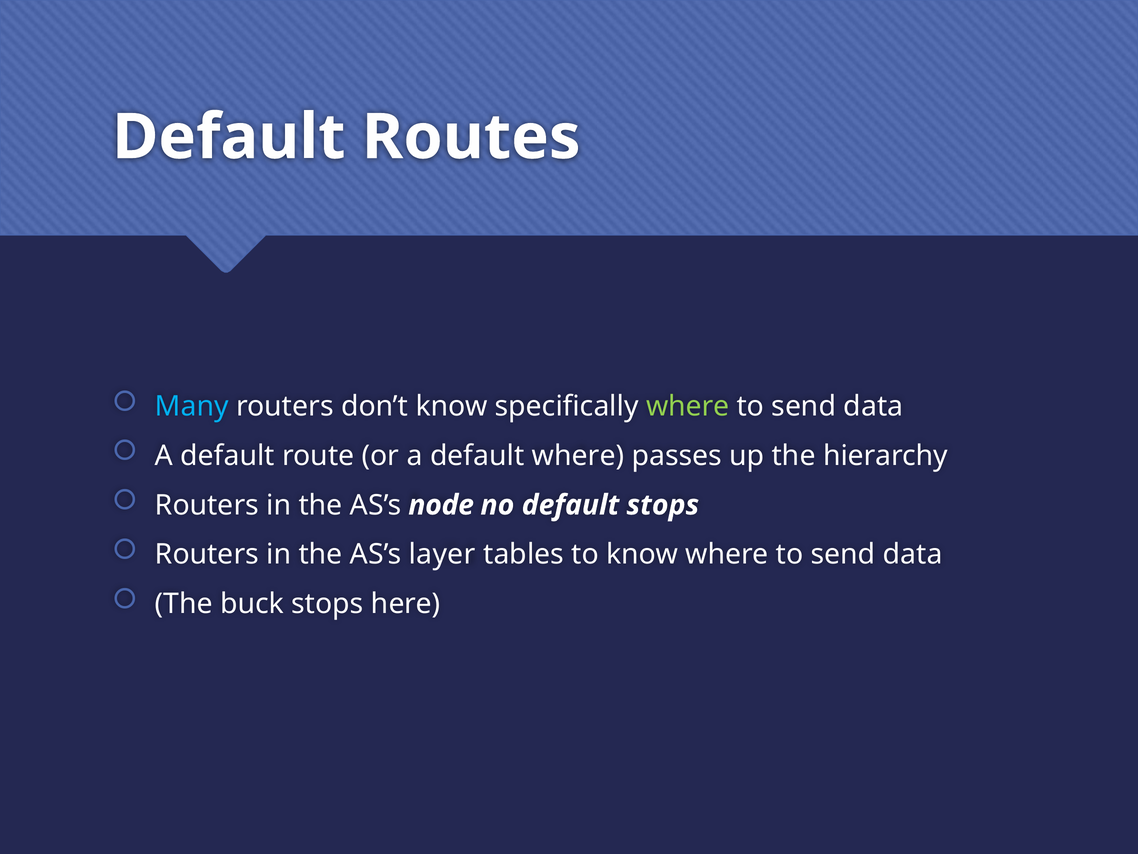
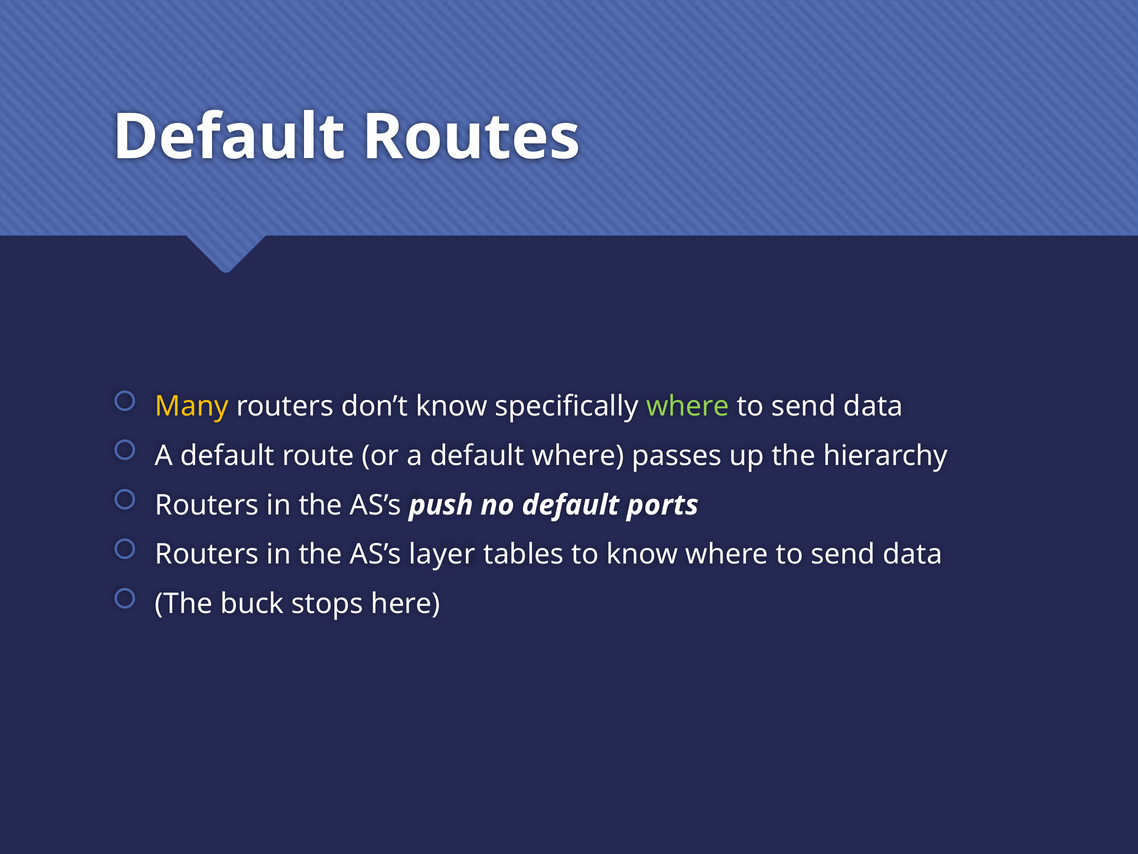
Many colour: light blue -> yellow
node: node -> push
default stops: stops -> ports
